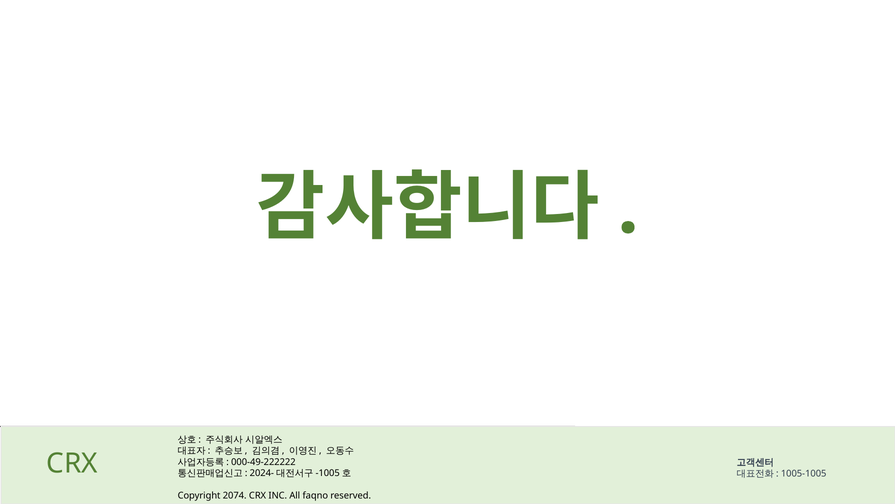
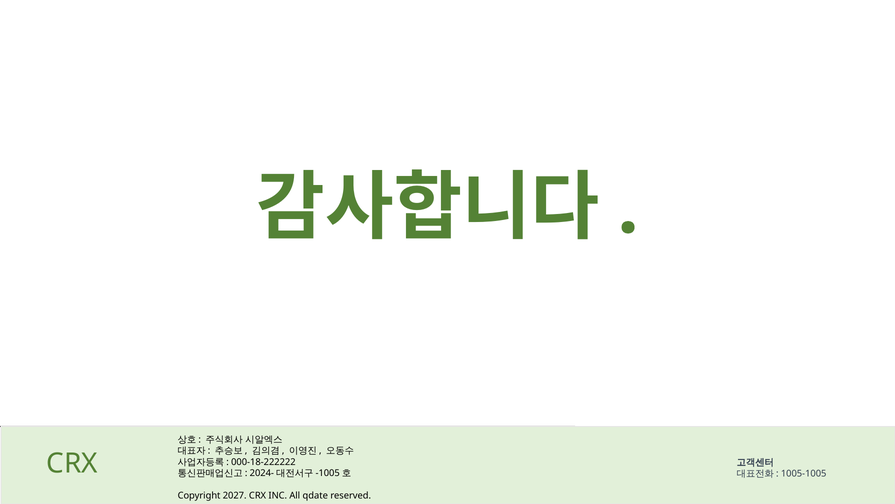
000-49-222222: 000-49-222222 -> 000-18-222222
2074: 2074 -> 2027
faqno: faqno -> qdate
